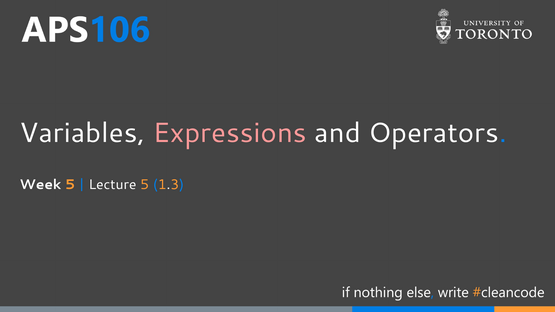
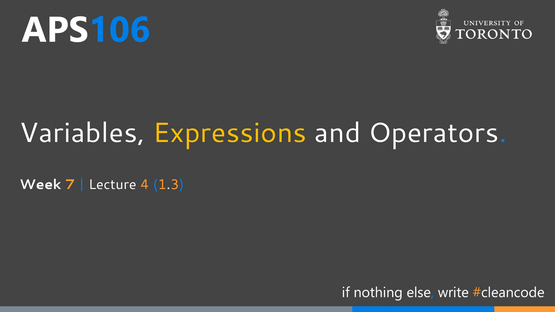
Expressions colour: pink -> yellow
Week 5: 5 -> 7
Lecture 5: 5 -> 4
